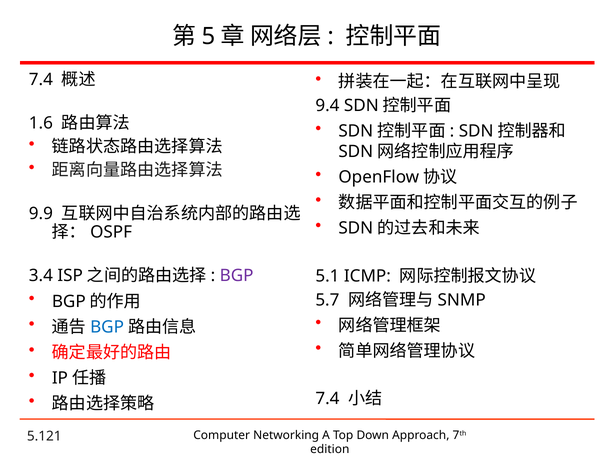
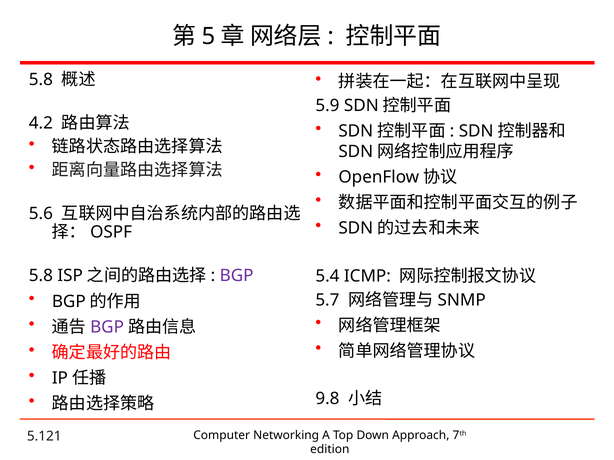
7.4 at (41, 80): 7.4 -> 5.8
9.4: 9.4 -> 5.9
1.6: 1.6 -> 4.2
9.9: 9.9 -> 5.6
3.4 at (41, 276): 3.4 -> 5.8
5.1: 5.1 -> 5.4
BGP at (107, 327) colour: blue -> purple
7.4 at (327, 399): 7.4 -> 9.8
